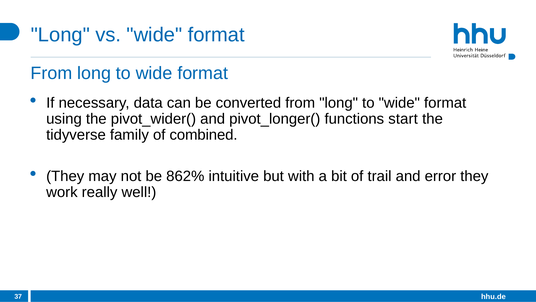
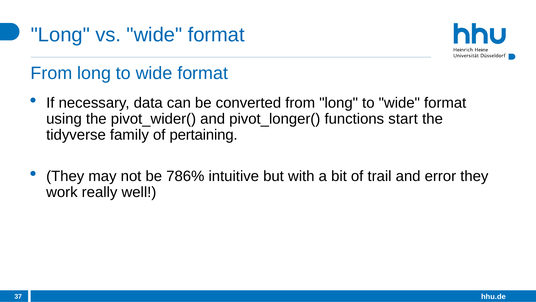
combined: combined -> pertaining
862%: 862% -> 786%
